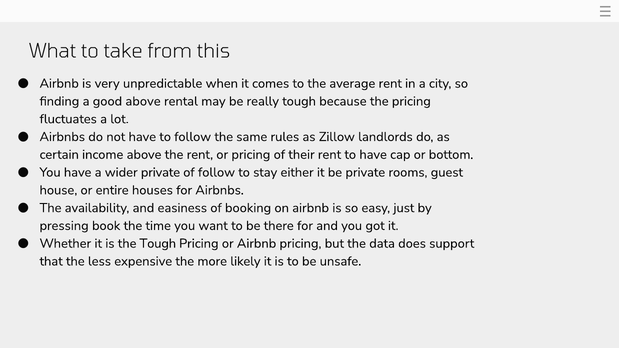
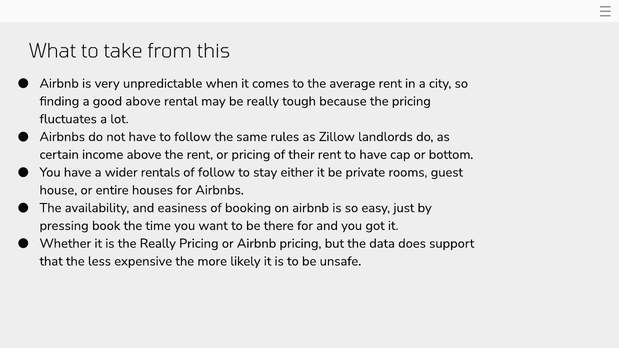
wider private: private -> rentals
the Tough: Tough -> Really
